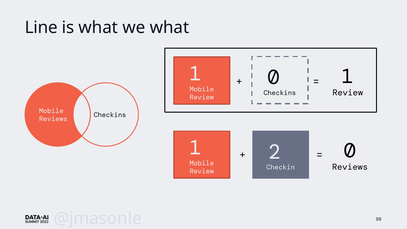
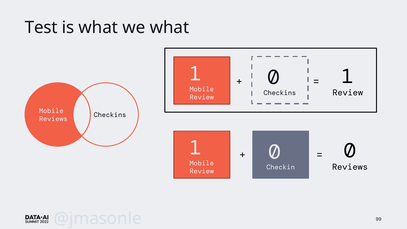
Line: Line -> Test
2 at (275, 152): 2 -> 0
